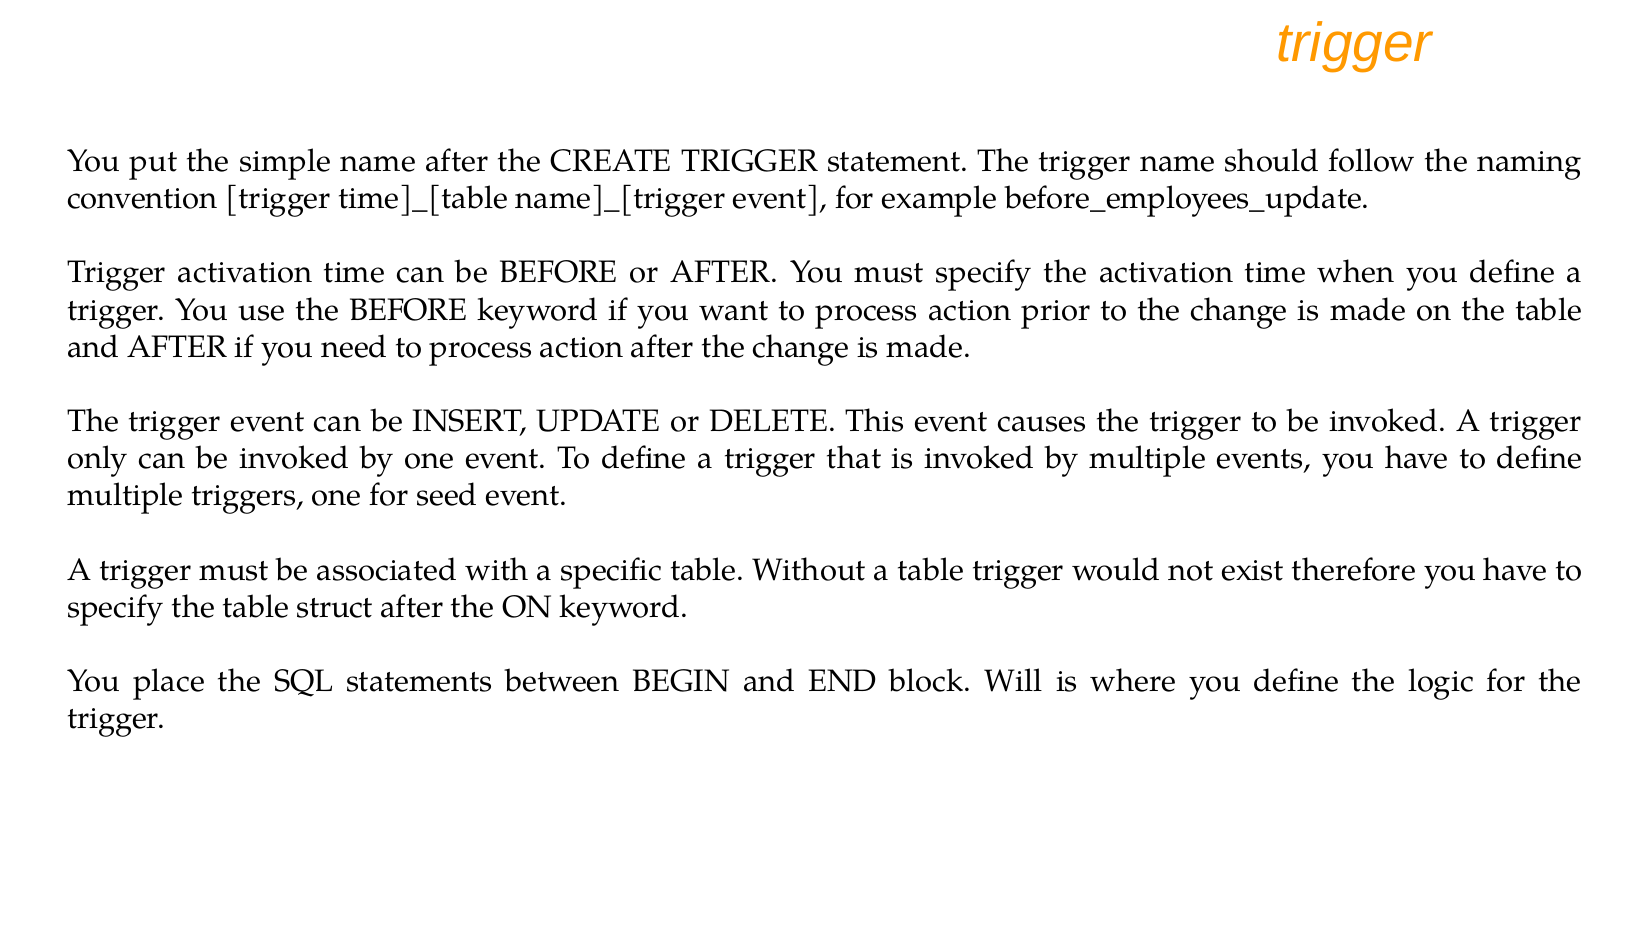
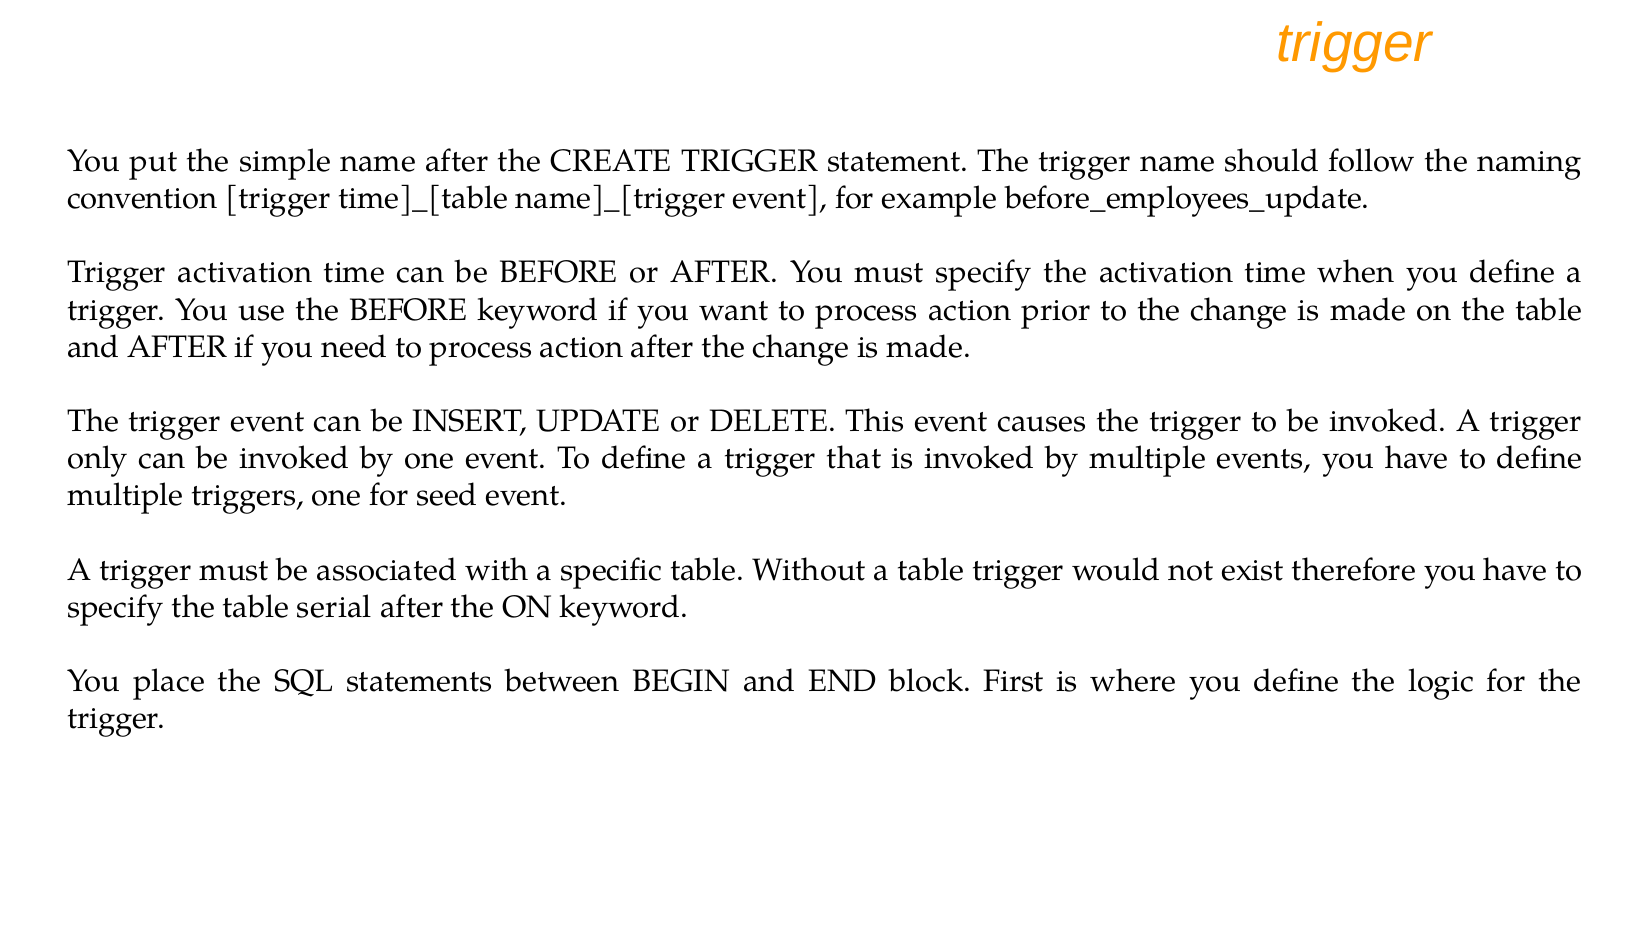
struct: struct -> serial
Will: Will -> First
